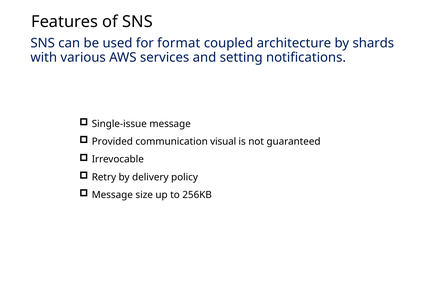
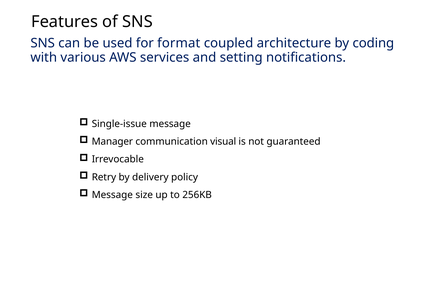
shards: shards -> coding
Provided: Provided -> Manager
